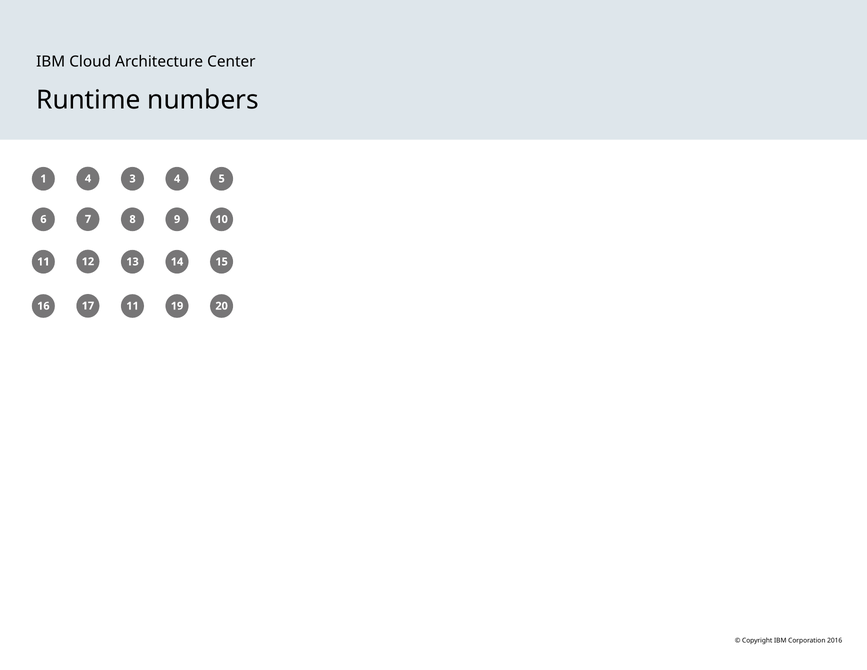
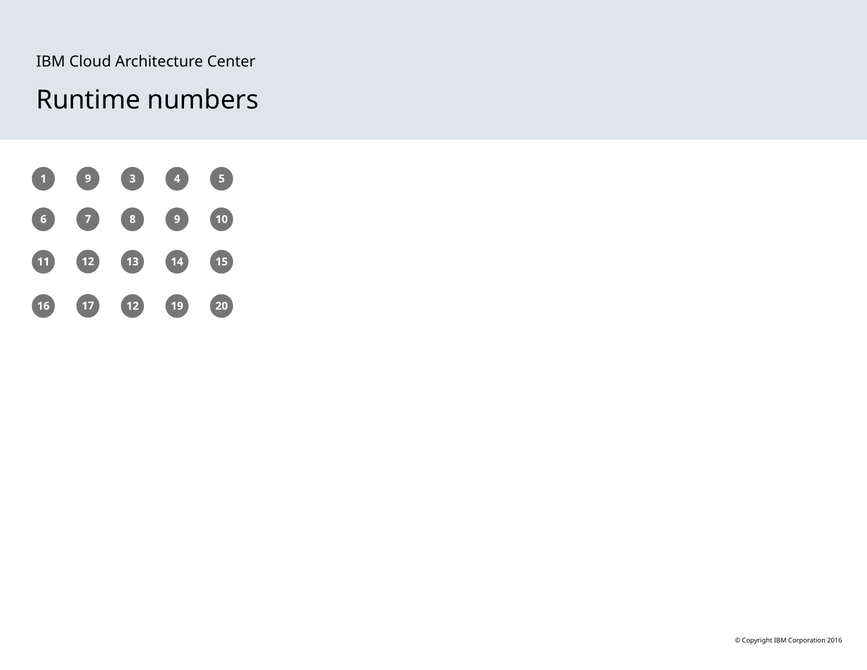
1 4: 4 -> 9
17 11: 11 -> 12
